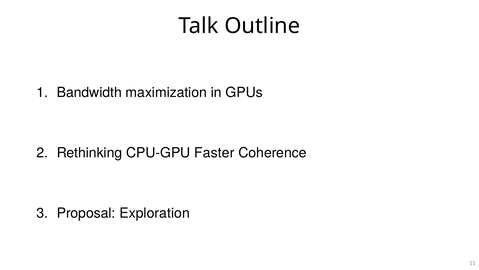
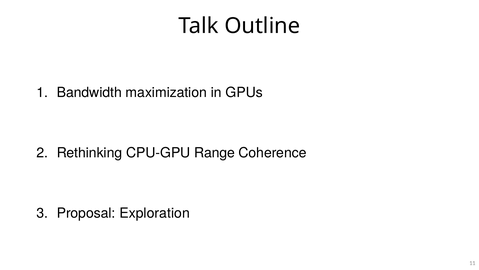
Faster: Faster -> Range
